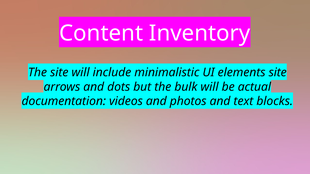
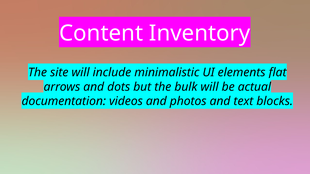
site at (278, 73): site -> flat
